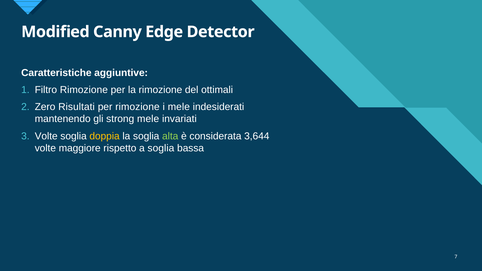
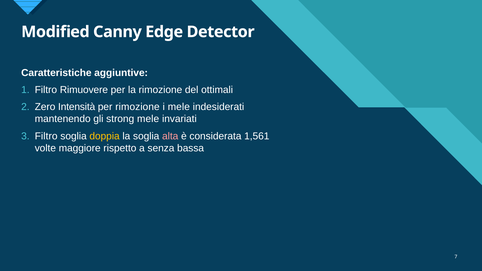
Filtro Rimozione: Rimozione -> Rimuovere
Risultati: Risultati -> Intensità
Volte at (46, 136): Volte -> Filtro
alta colour: light green -> pink
3,644: 3,644 -> 1,561
a soglia: soglia -> senza
